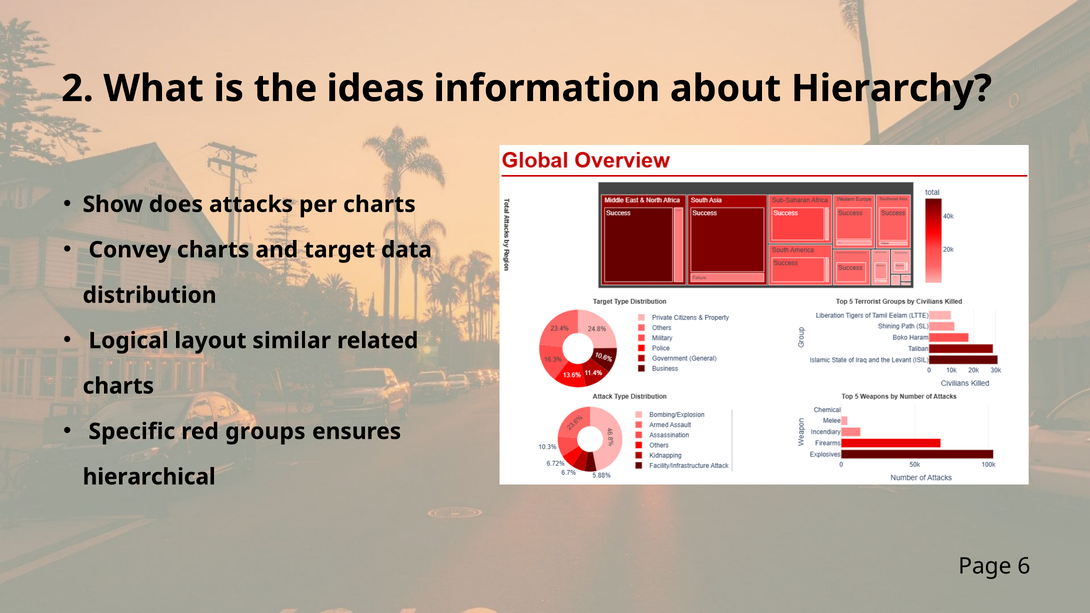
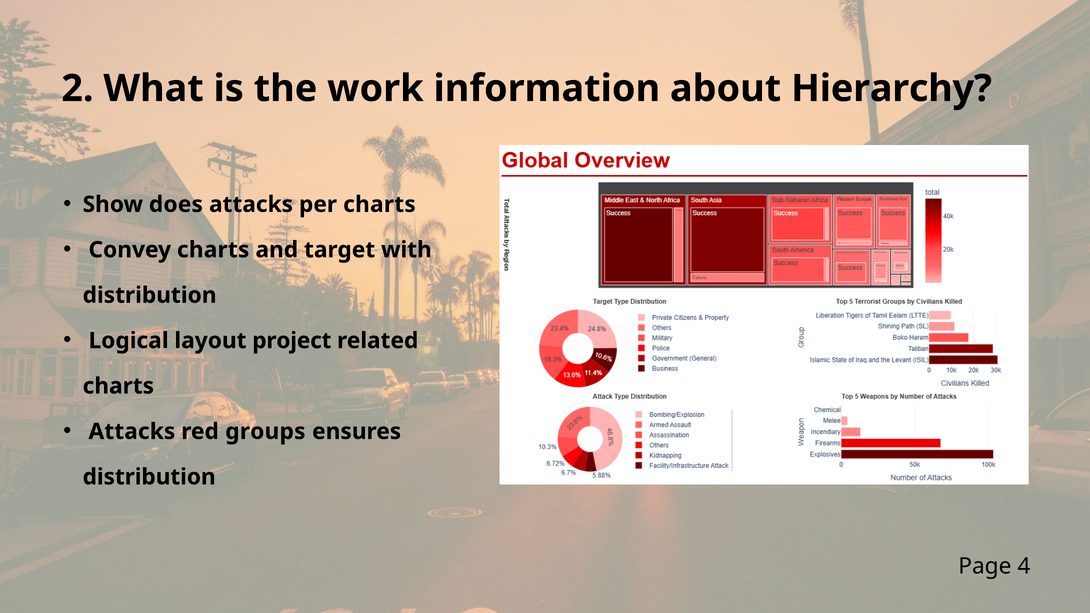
ideas: ideas -> work
data: data -> with
similar: similar -> project
Specific at (132, 432): Specific -> Attacks
hierarchical at (149, 477): hierarchical -> distribution
6: 6 -> 4
